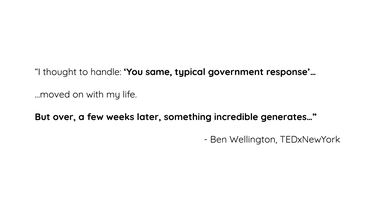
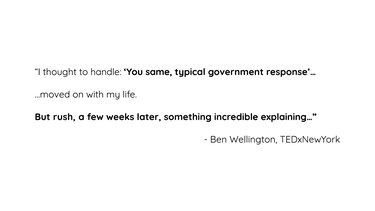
over: over -> rush
generates…: generates… -> explaining…
